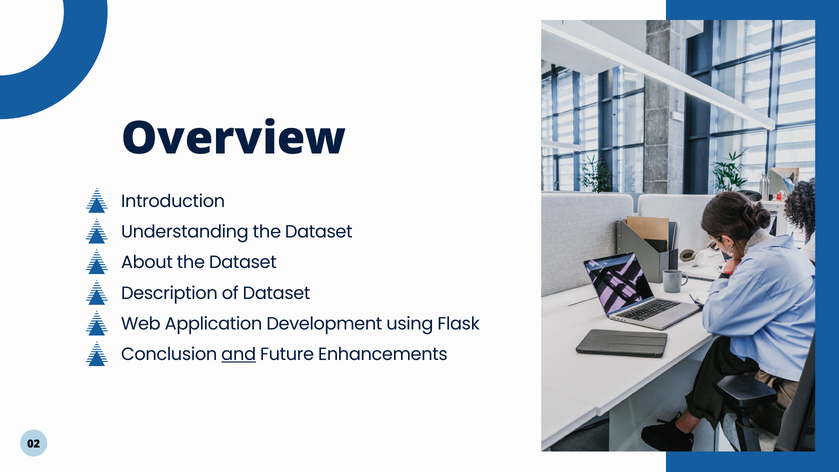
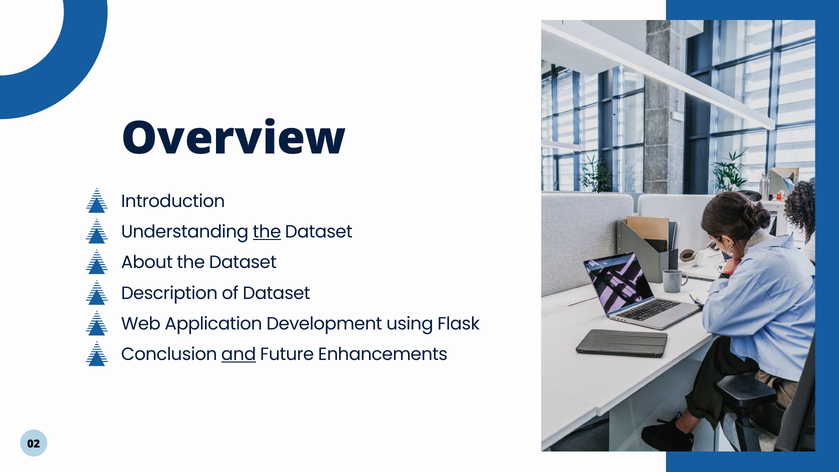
the at (267, 232) underline: none -> present
